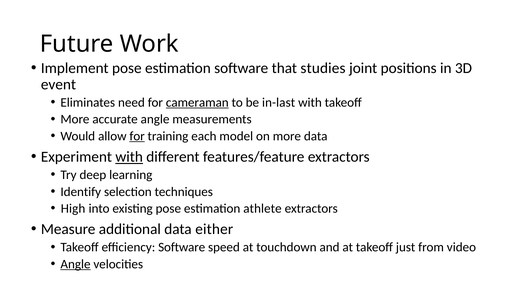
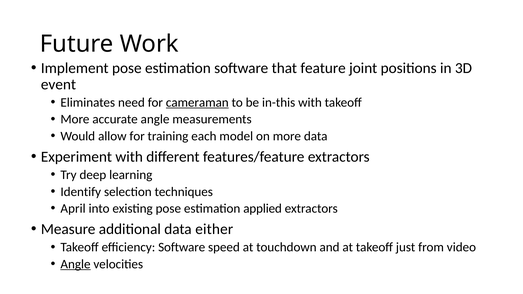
studies: studies -> feature
in-last: in-last -> in-this
for at (137, 136) underline: present -> none
with at (129, 157) underline: present -> none
High: High -> April
athlete: athlete -> applied
